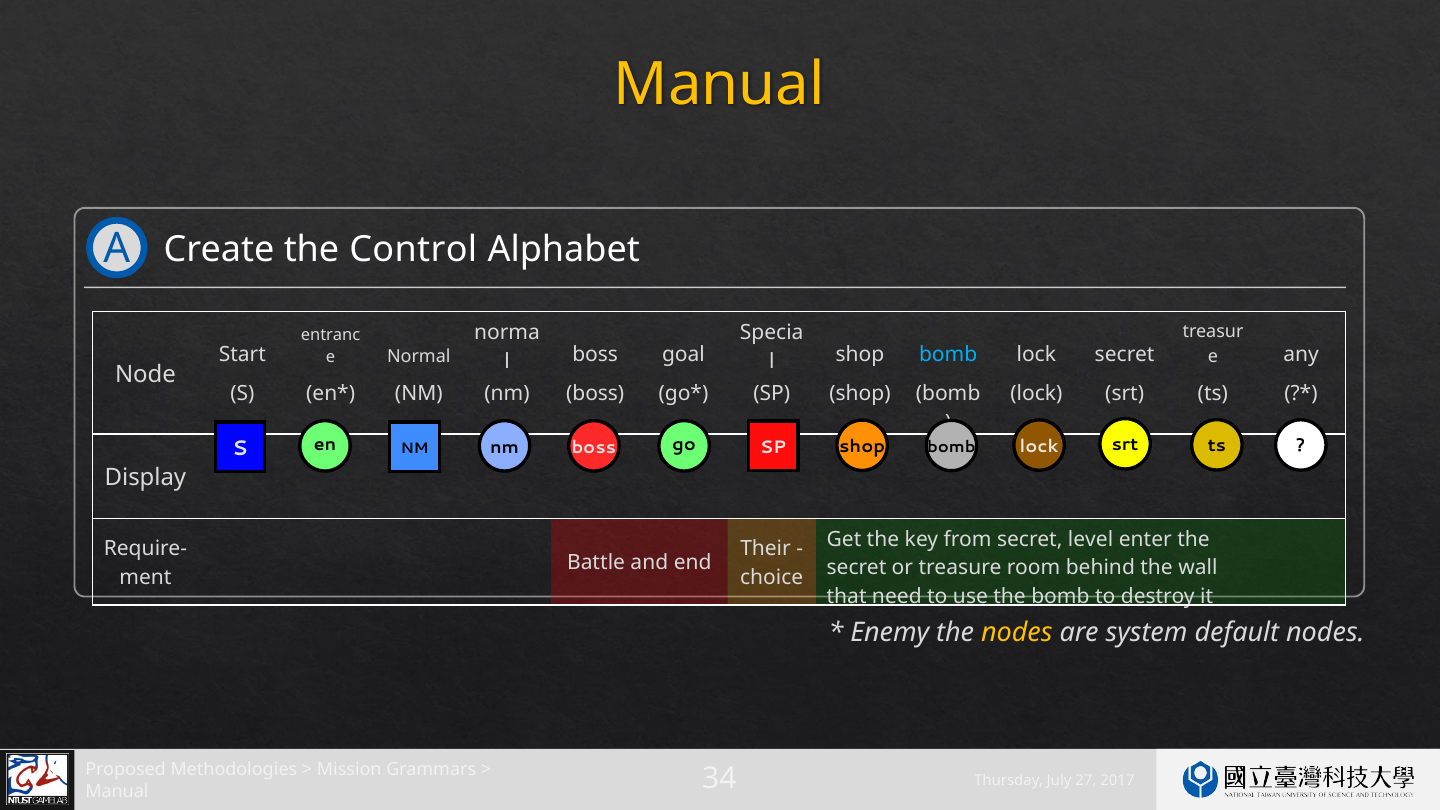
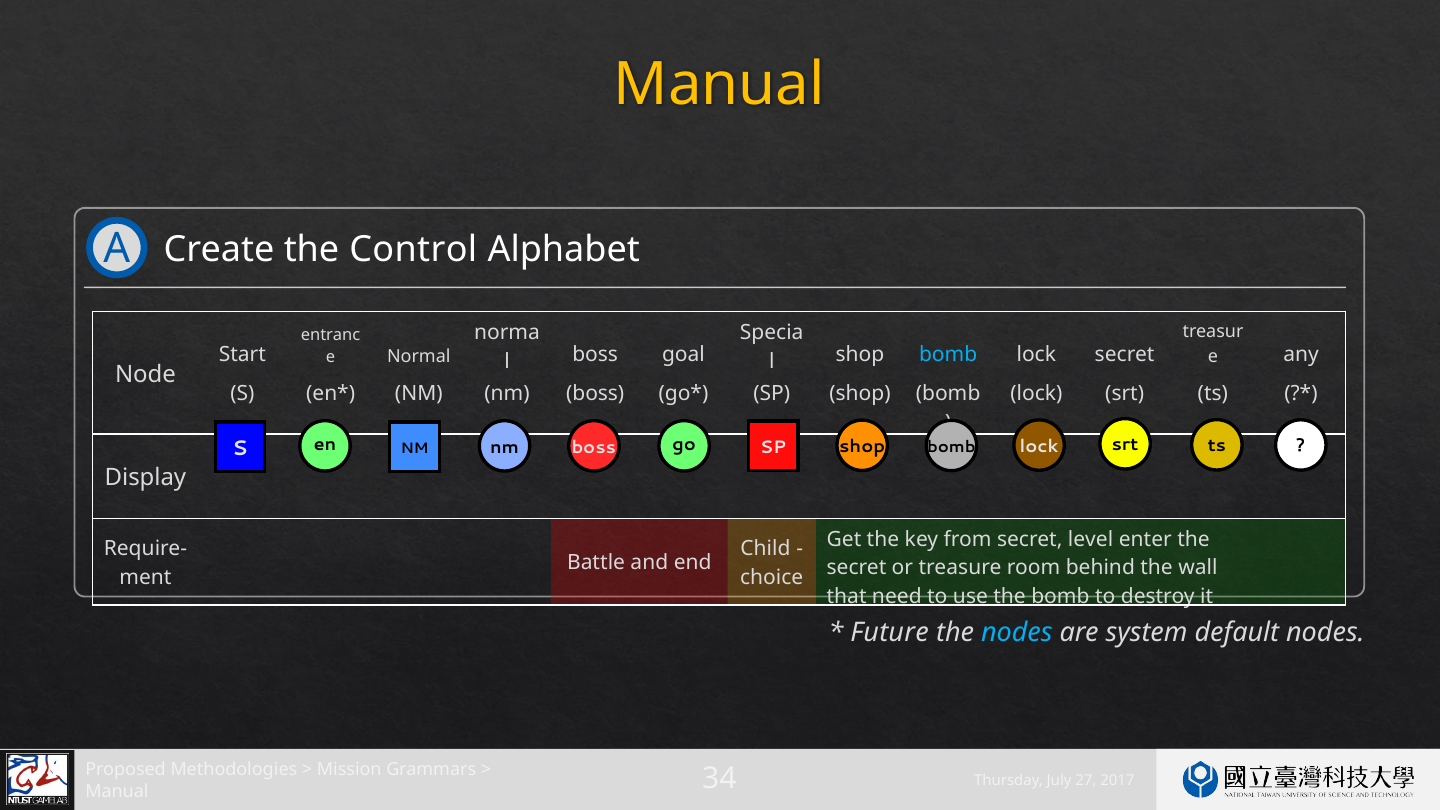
Their: Their -> Child
Enemy: Enemy -> Future
nodes at (1017, 633) colour: yellow -> light blue
